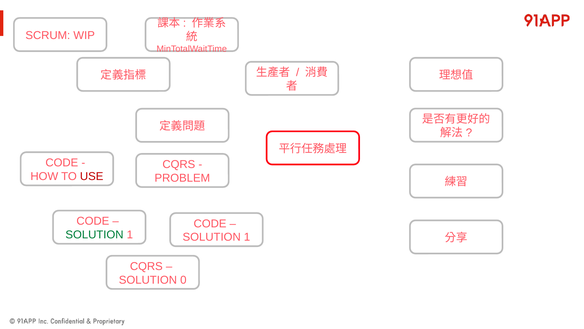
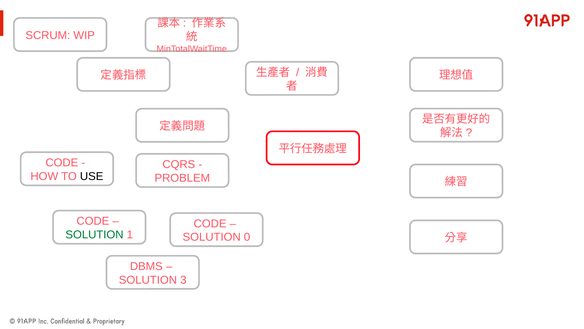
USE colour: red -> black
1 at (247, 237): 1 -> 0
CQRS at (146, 266): CQRS -> DBMS
0: 0 -> 3
